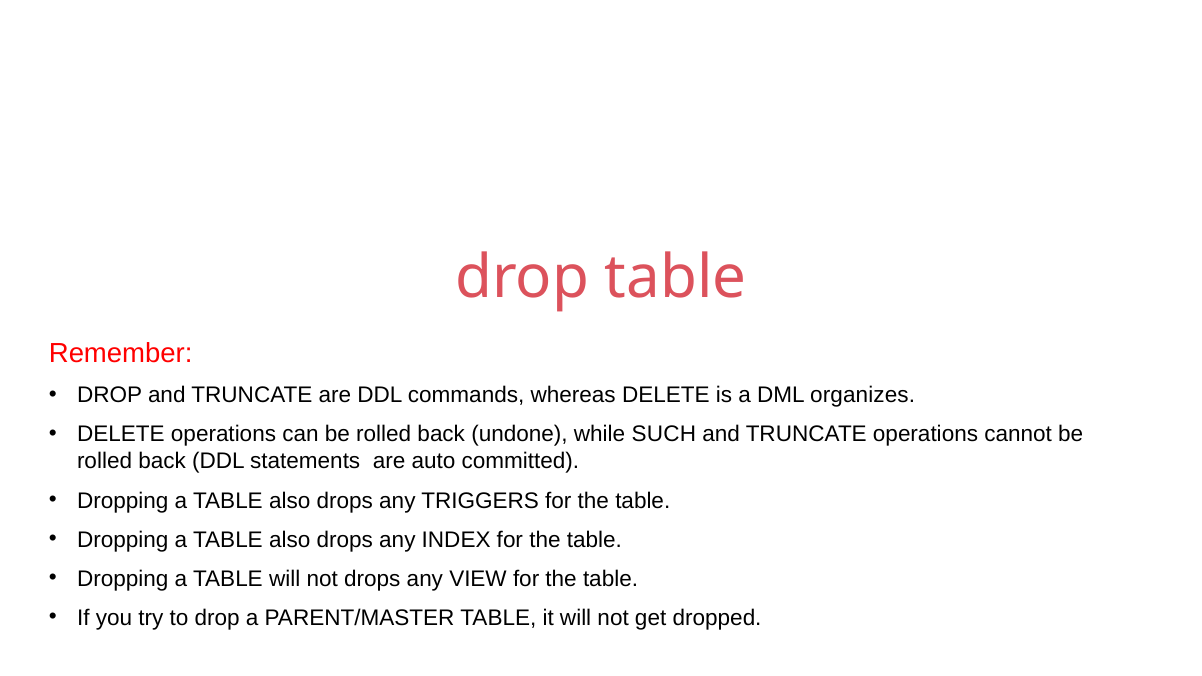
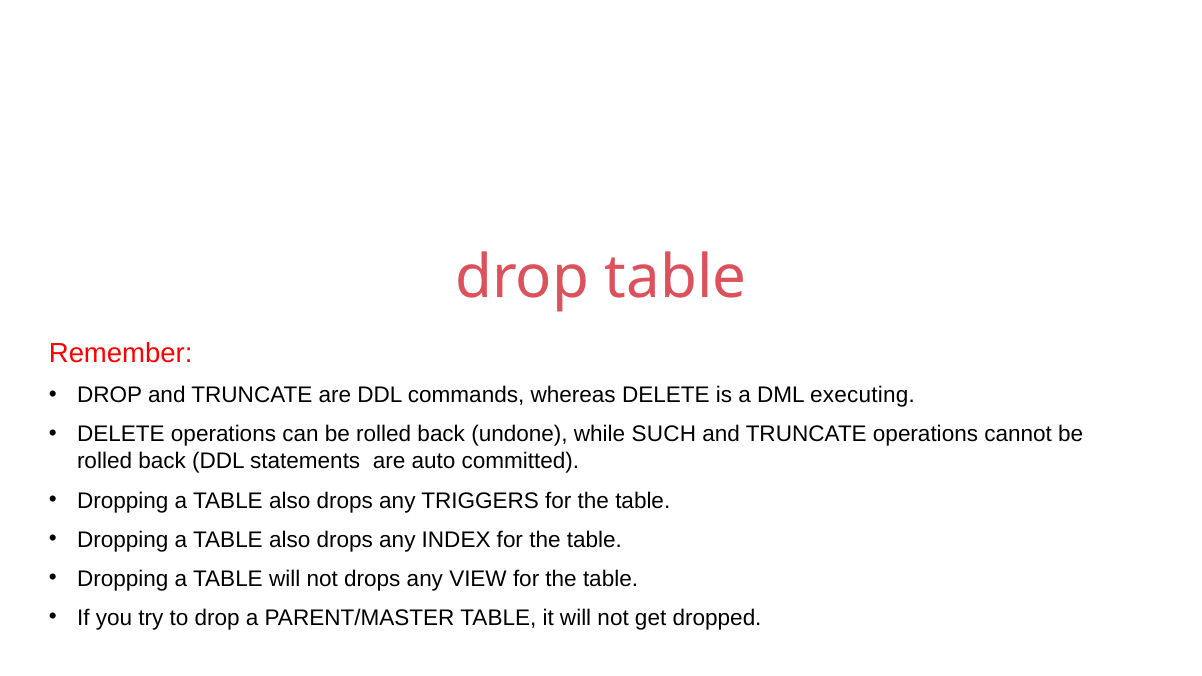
organizes: organizes -> executing
